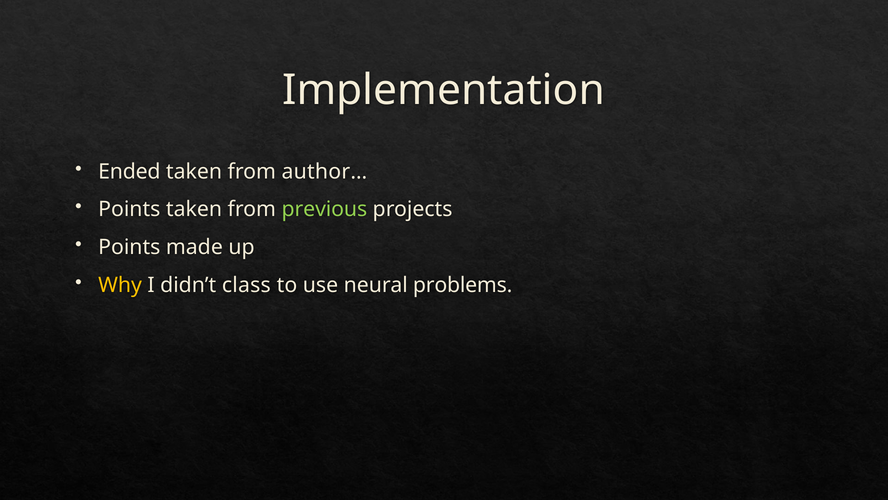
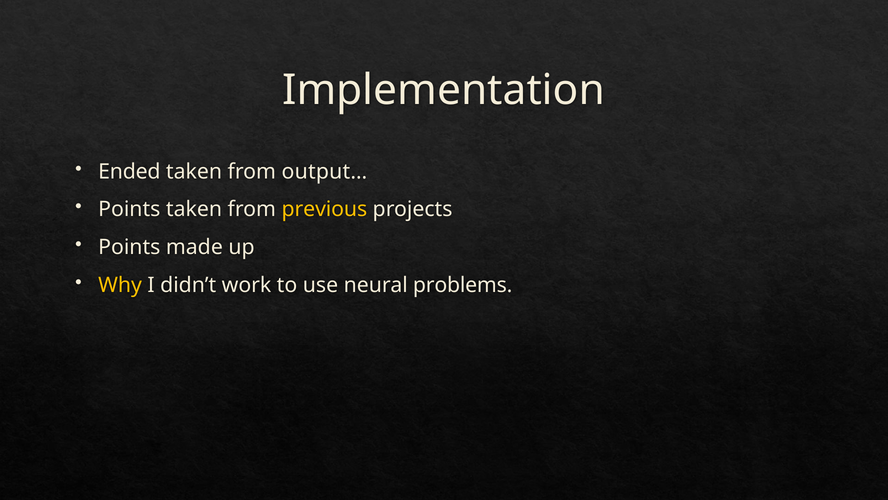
author…: author… -> output…
previous colour: light green -> yellow
class: class -> work
